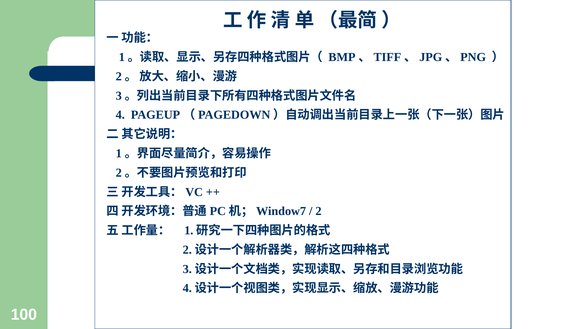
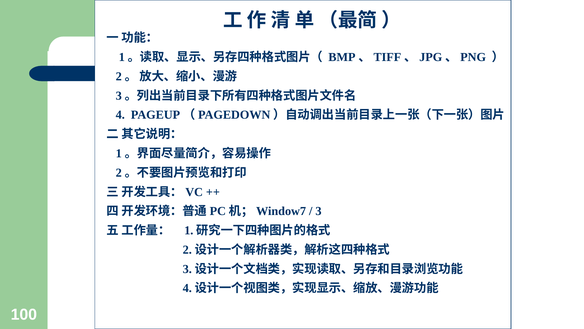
2: 2 -> 3
